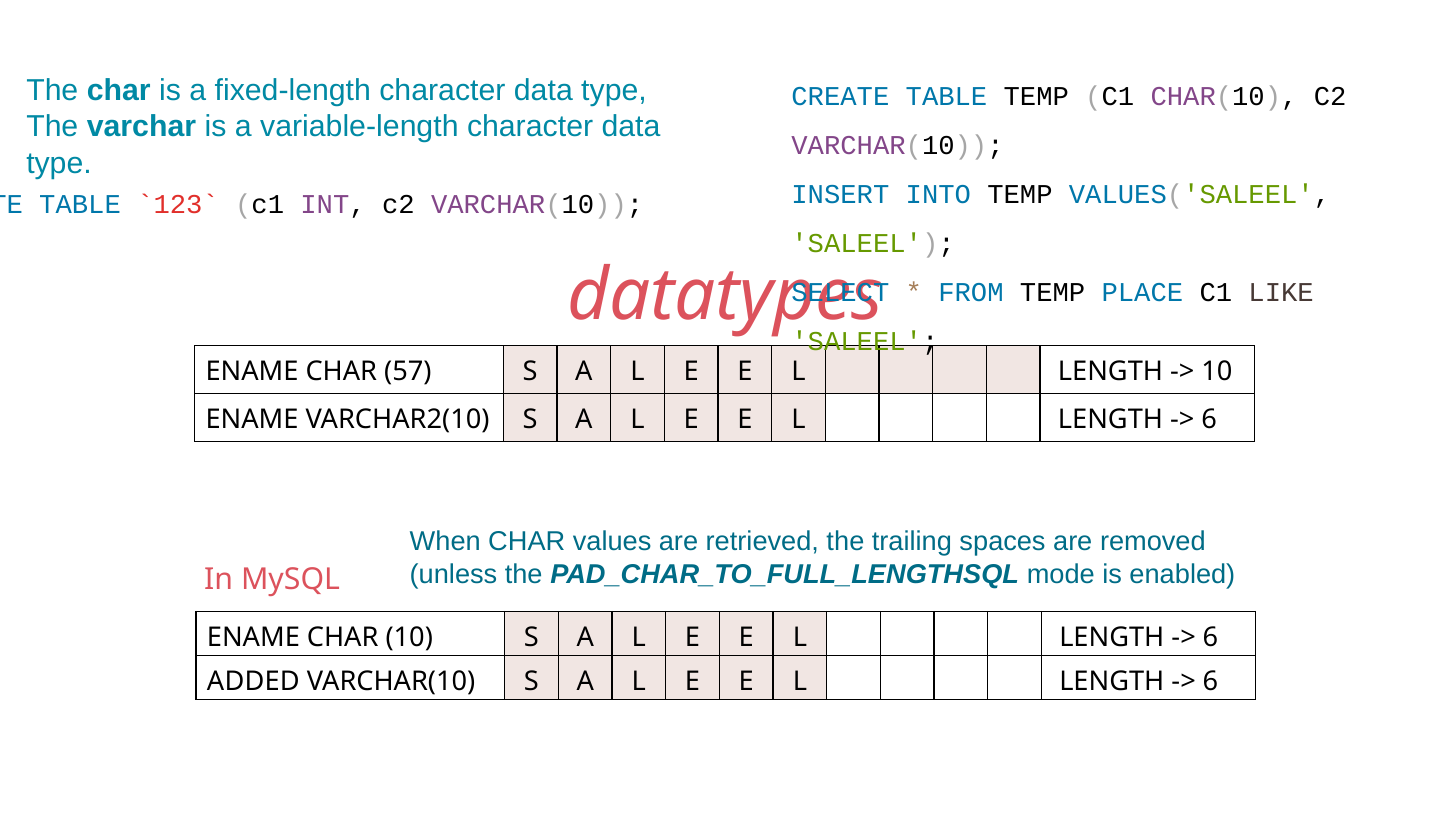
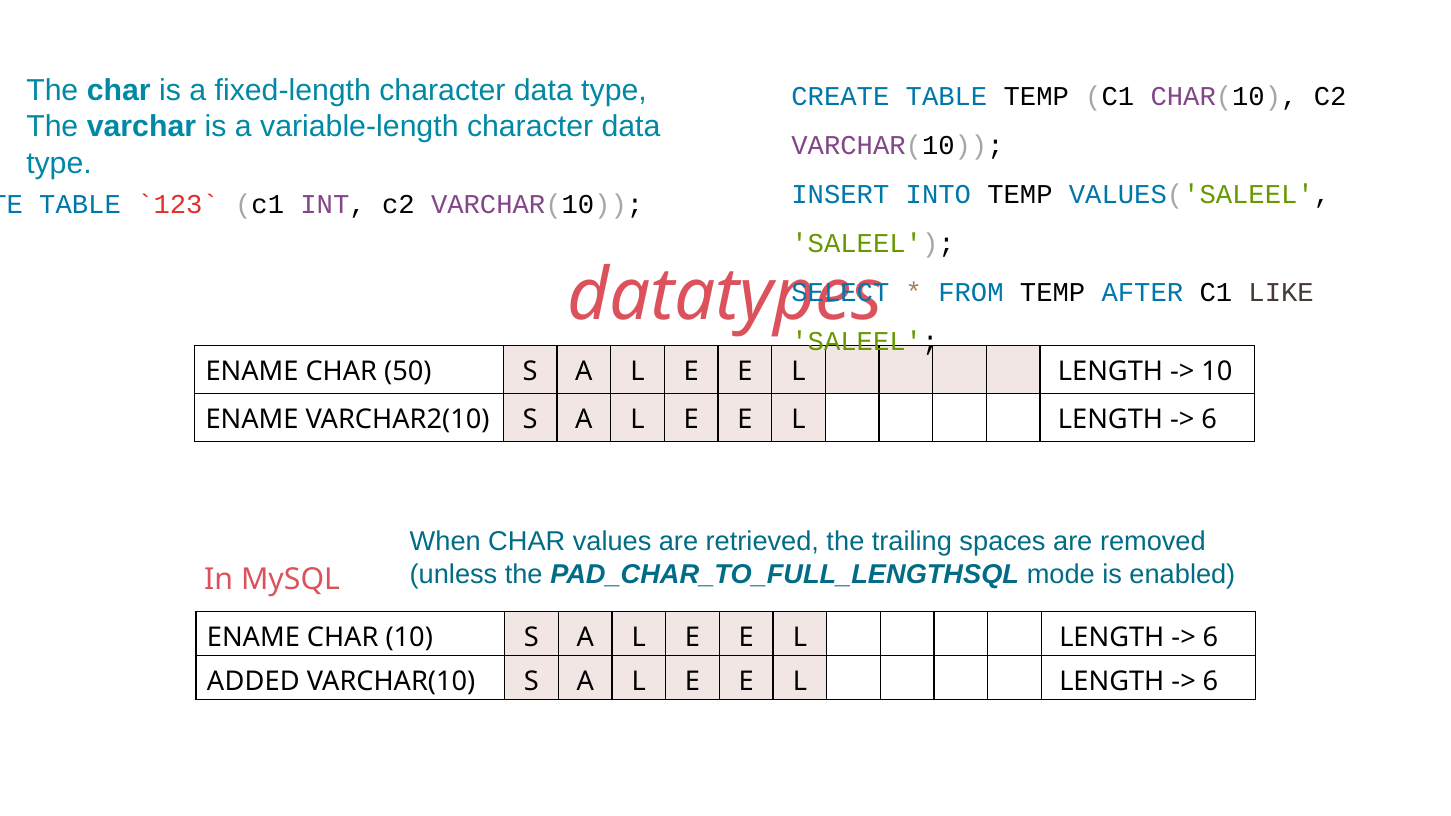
PLACE: PLACE -> AFTER
57: 57 -> 50
